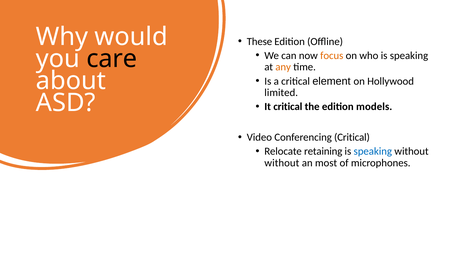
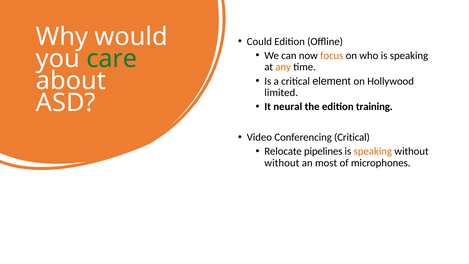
These: These -> Could
care colour: black -> green
It critical: critical -> neural
models: models -> training
retaining: retaining -> pipelines
speaking at (373, 151) colour: blue -> orange
